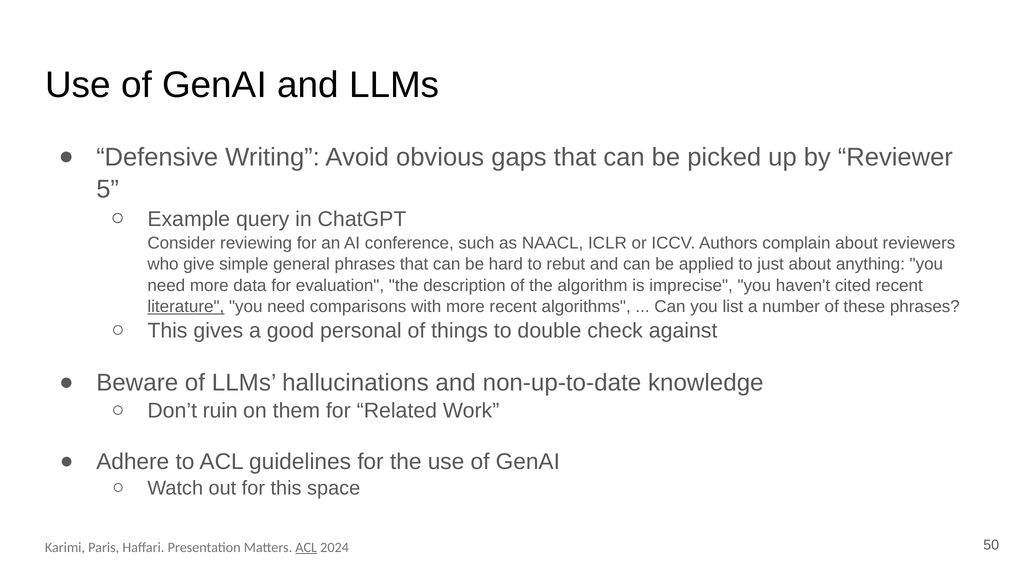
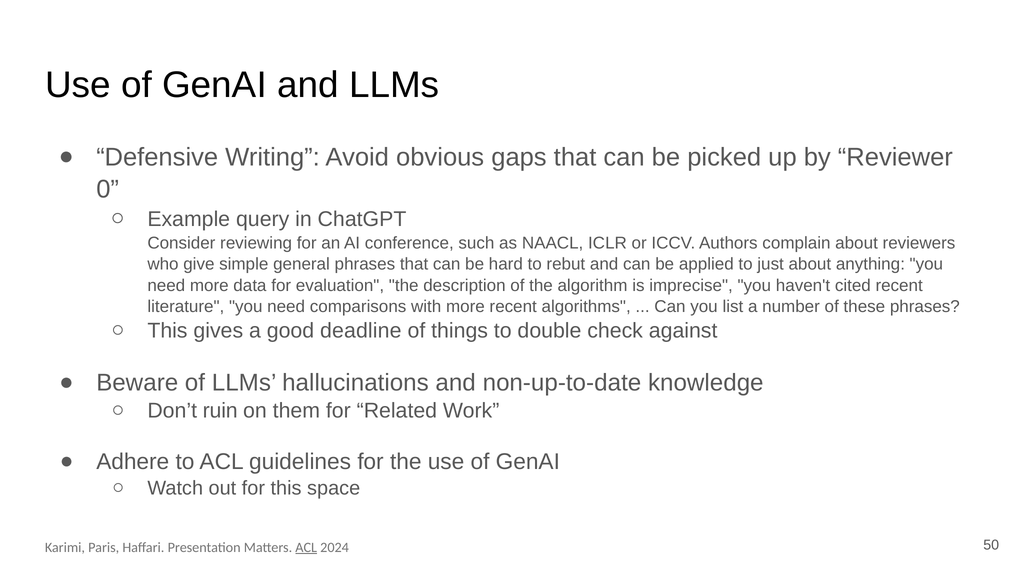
5: 5 -> 0
literature underline: present -> none
personal: personal -> deadline
